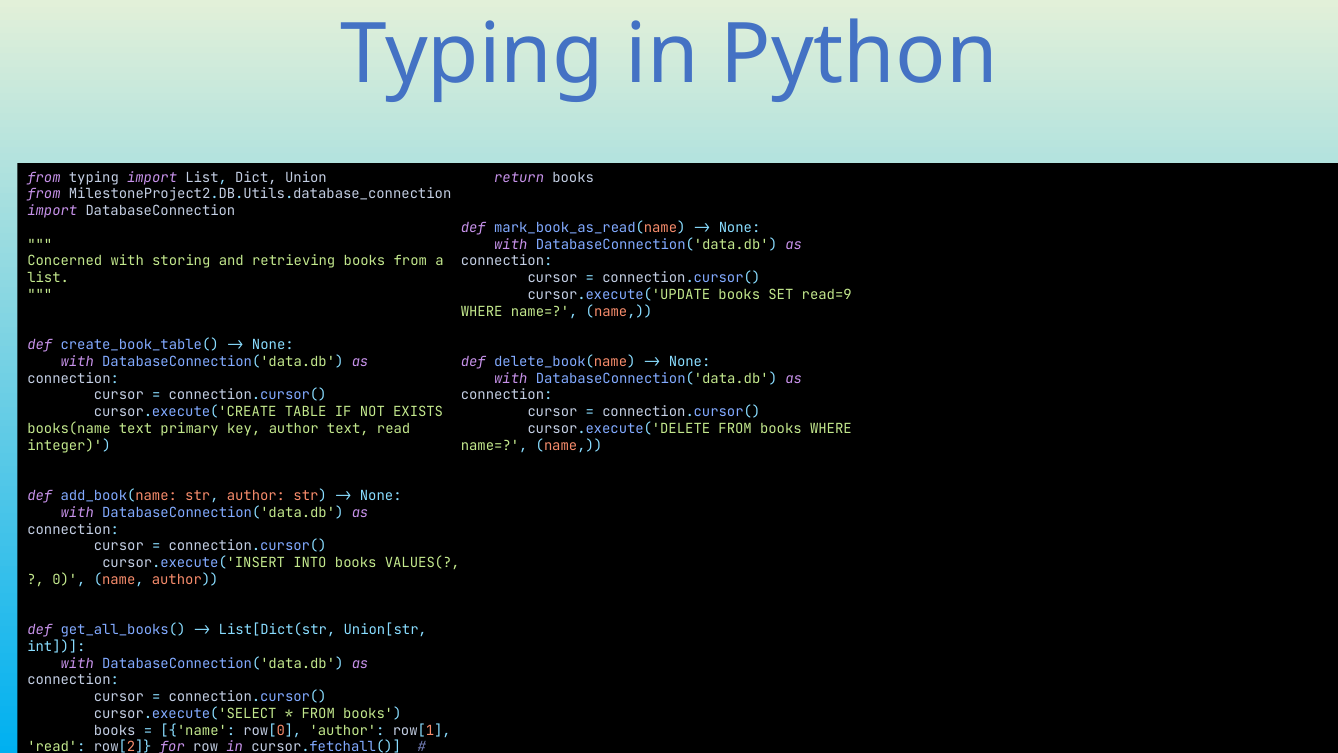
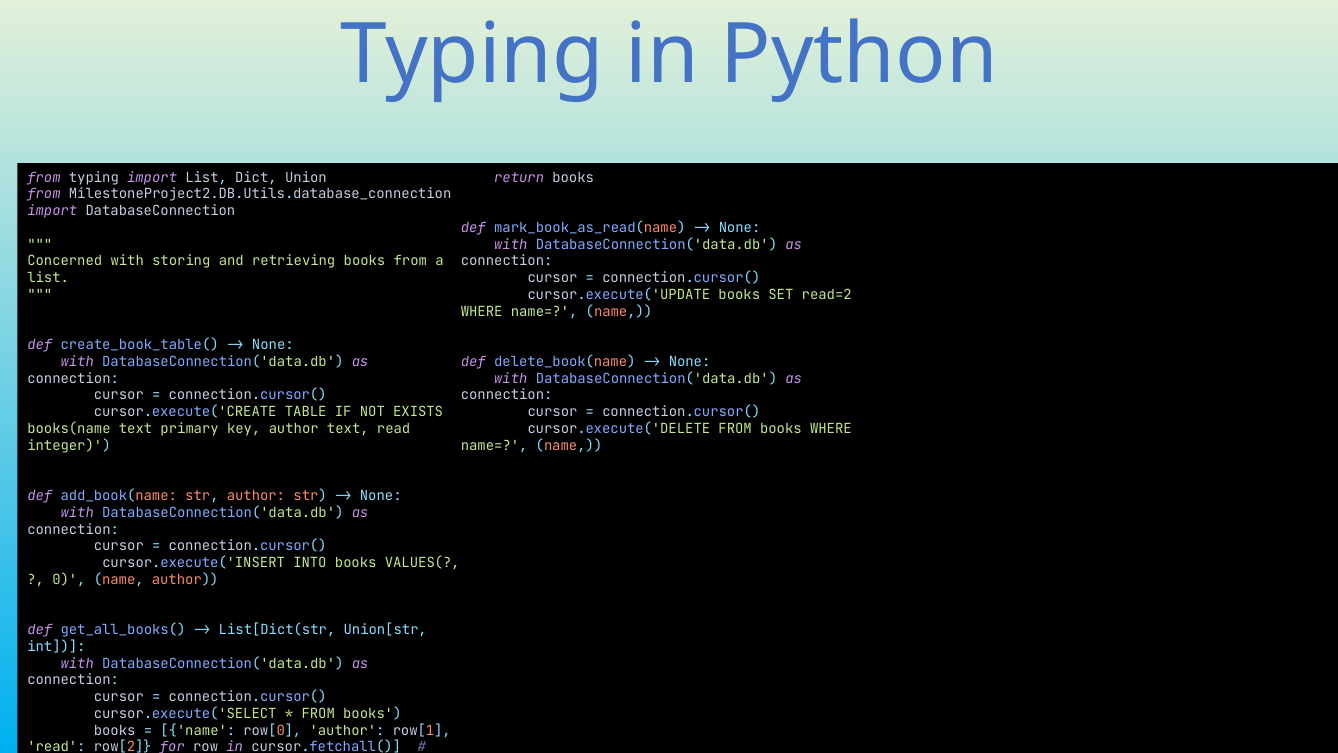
read=9: read=9 -> read=2
